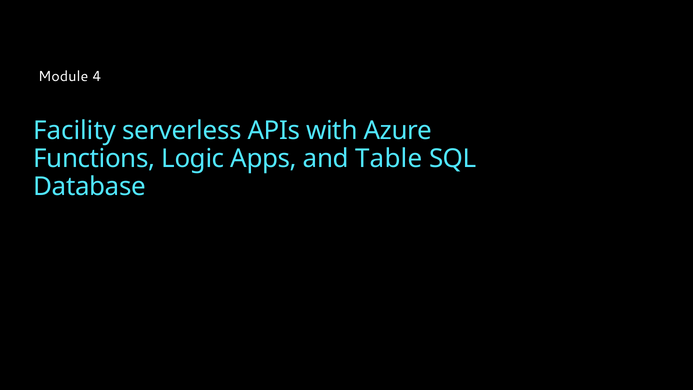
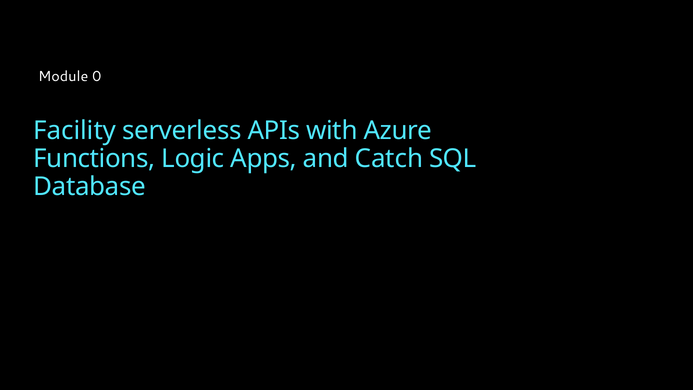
4: 4 -> 0
Table: Table -> Catch
